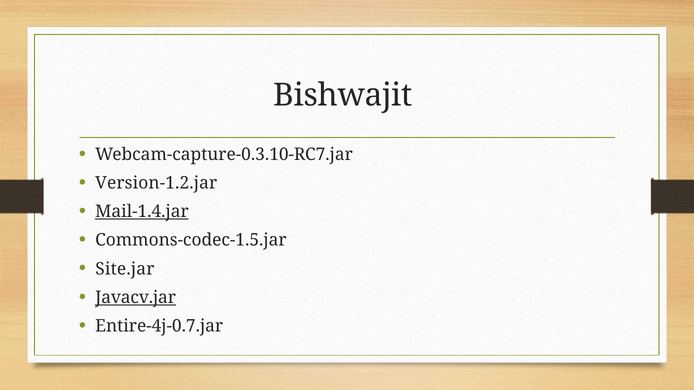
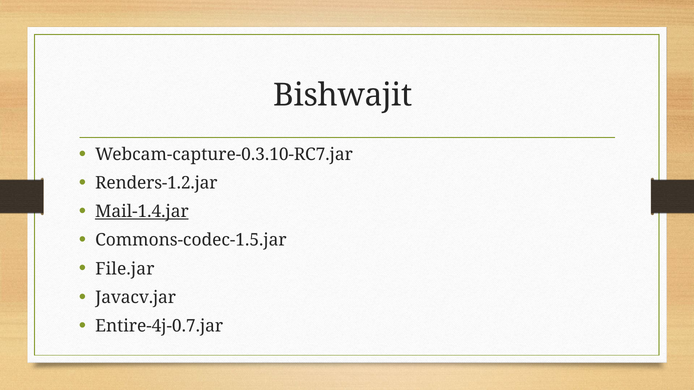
Version-1.2.jar: Version-1.2.jar -> Renders-1.2.jar
Site.jar: Site.jar -> File.jar
Javacv.jar underline: present -> none
